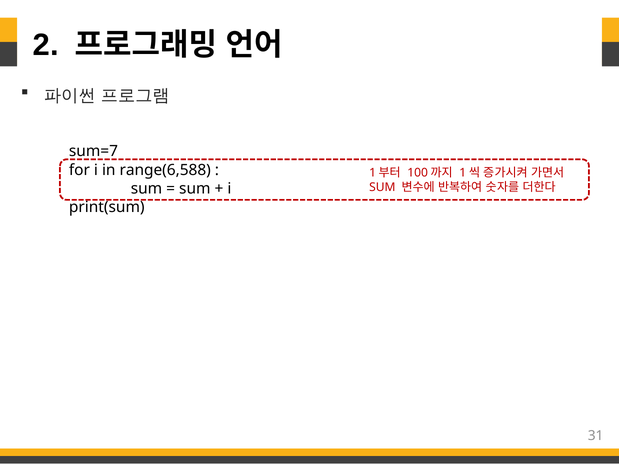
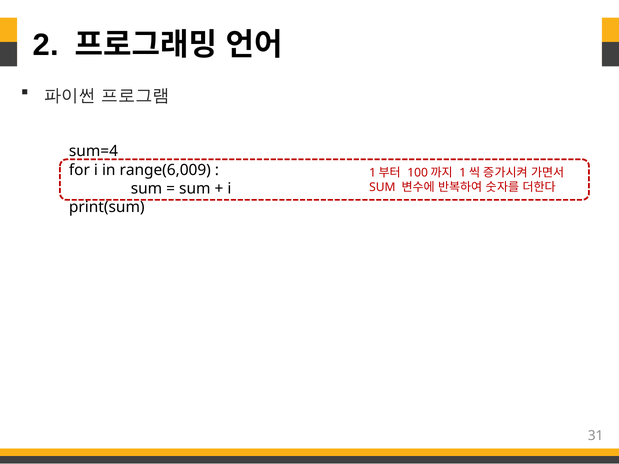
sum=7: sum=7 -> sum=4
range(6,588: range(6,588 -> range(6,009
